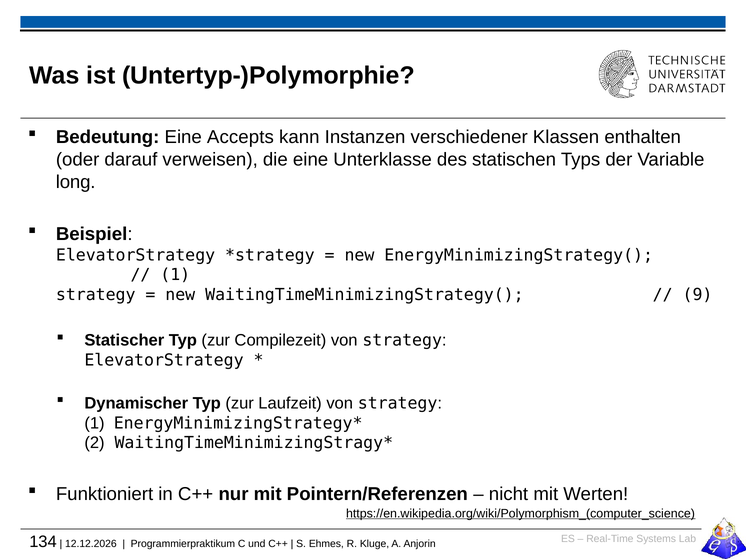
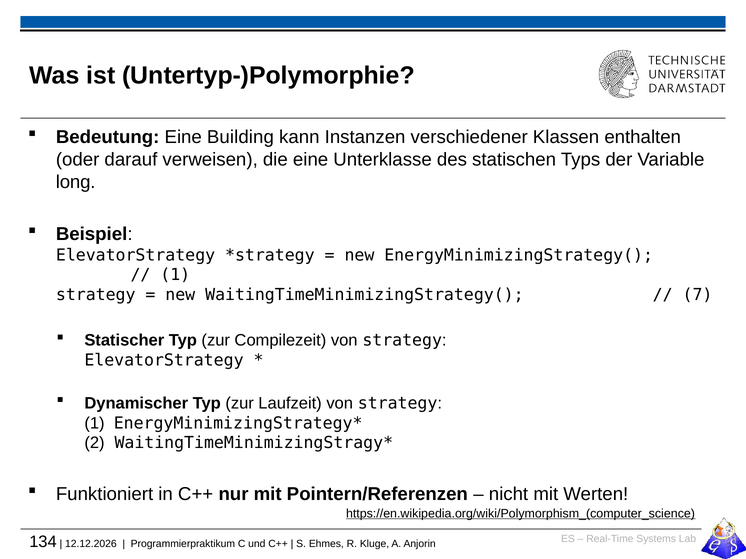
Accepts: Accepts -> Building
9: 9 -> 7
